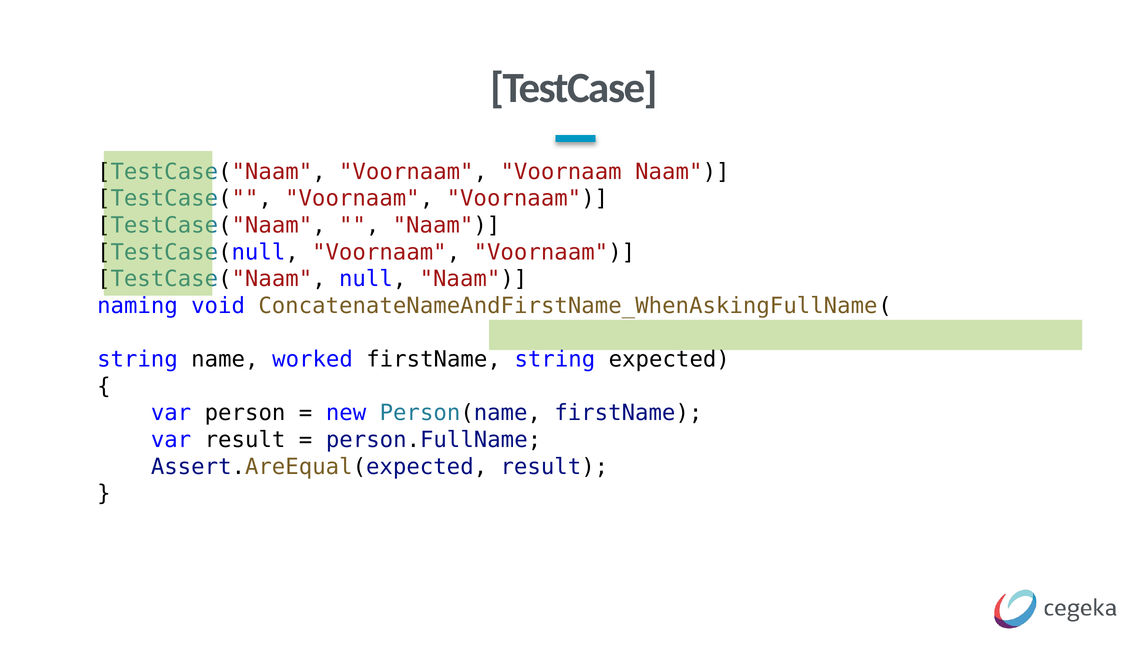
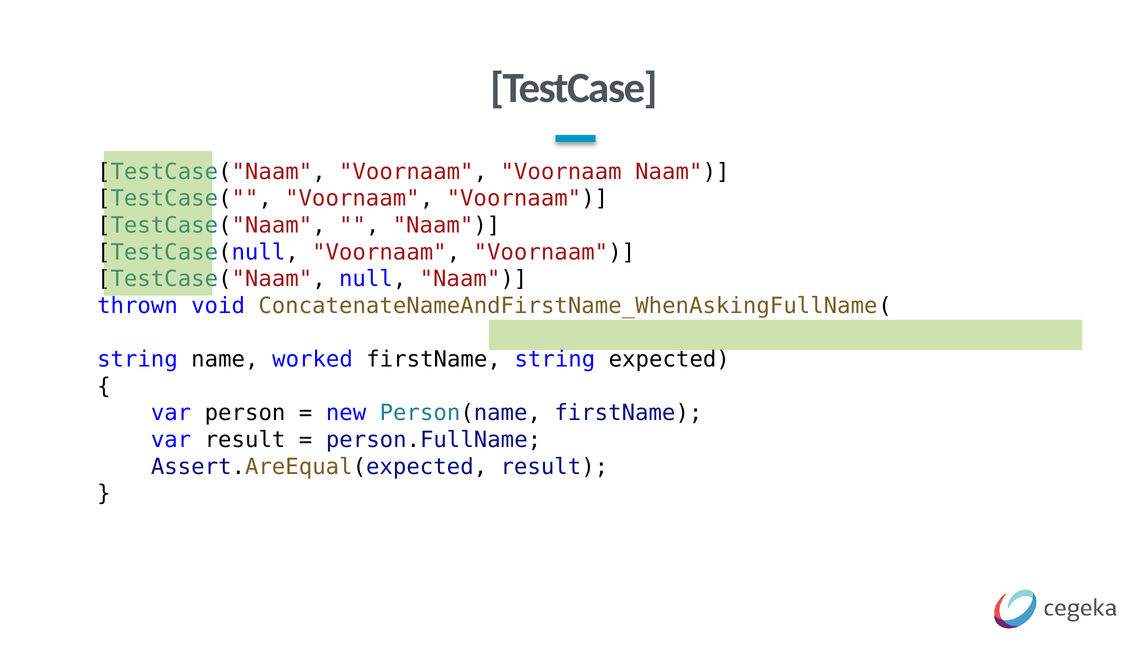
naming: naming -> thrown
